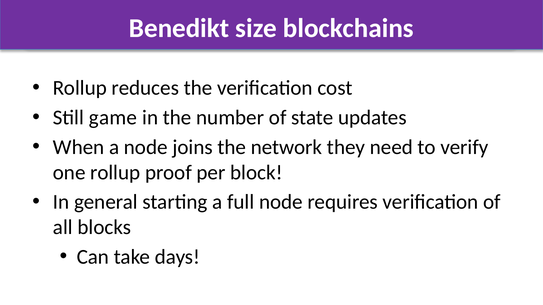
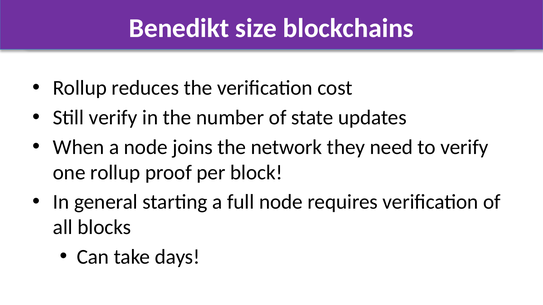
Still game: game -> verify
